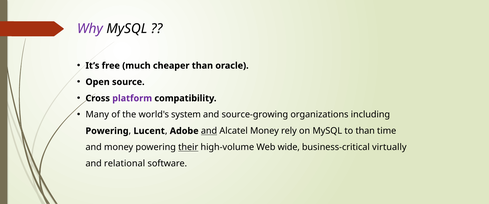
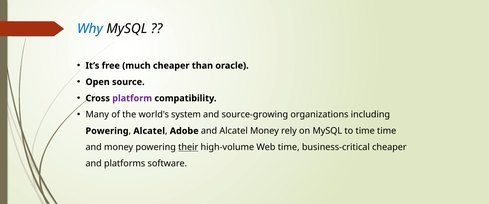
Why colour: purple -> blue
Lucent at (149, 131): Lucent -> Alcatel
and at (209, 131) underline: present -> none
to than: than -> time
Web wide: wide -> time
business-critical virtually: virtually -> cheaper
relational: relational -> platforms
